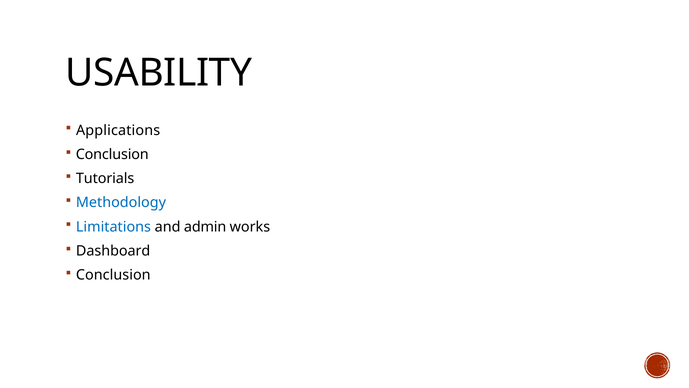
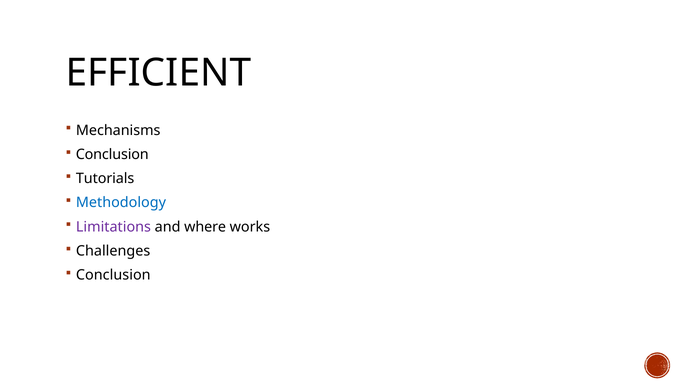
USABILITY: USABILITY -> EFFICIENT
Applications: Applications -> Mechanisms
Limitations colour: blue -> purple
admin: admin -> where
Dashboard: Dashboard -> Challenges
